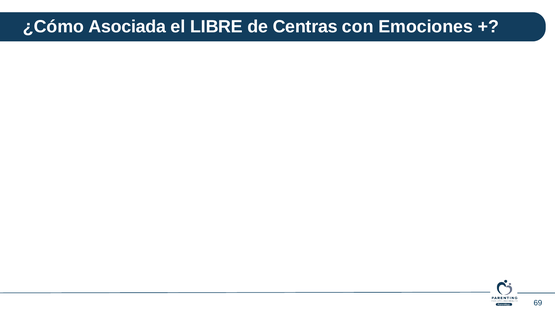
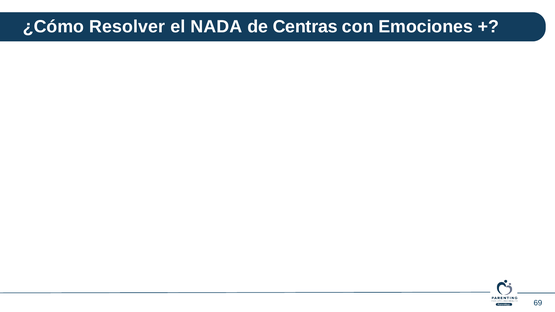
Asociada: Asociada -> Resolver
LIBRE: LIBRE -> NADA
